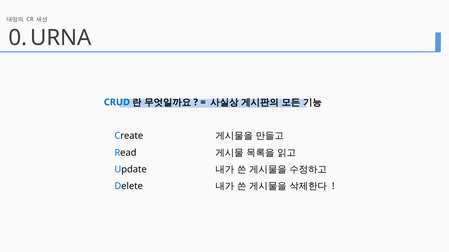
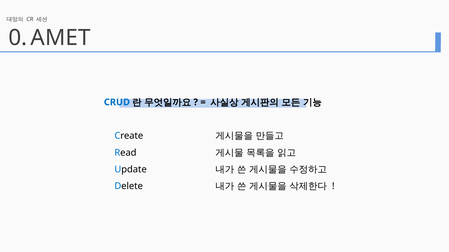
URNA: URNA -> AMET
